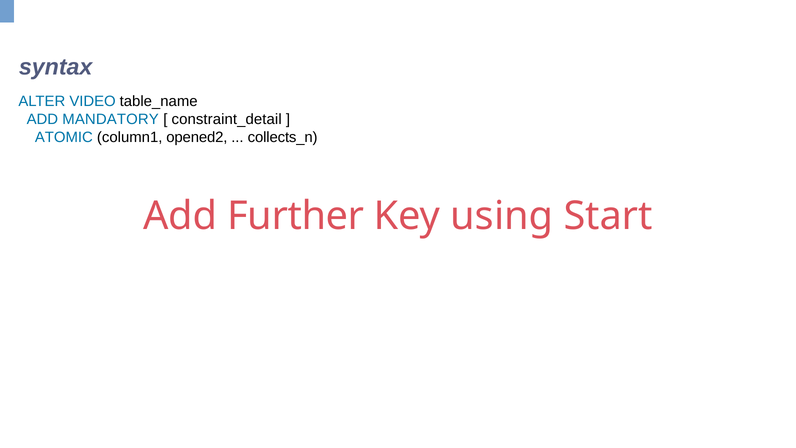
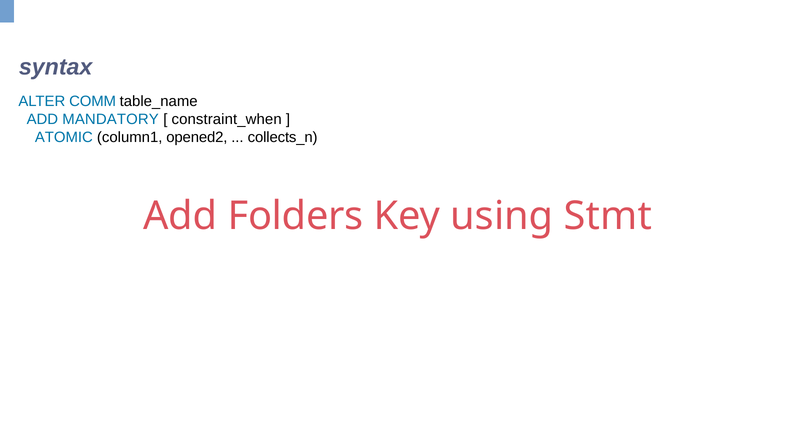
VIDEO: VIDEO -> COMM
constraint_detail: constraint_detail -> constraint_when
Further: Further -> Folders
Start: Start -> Stmt
